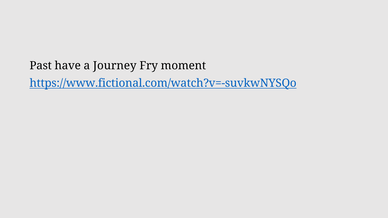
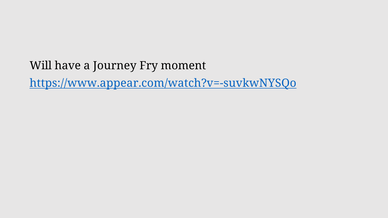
Past: Past -> Will
https://www.fictional.com/watch?v=-suvkwNYSQo: https://www.fictional.com/watch?v=-suvkwNYSQo -> https://www.appear.com/watch?v=-suvkwNYSQo
